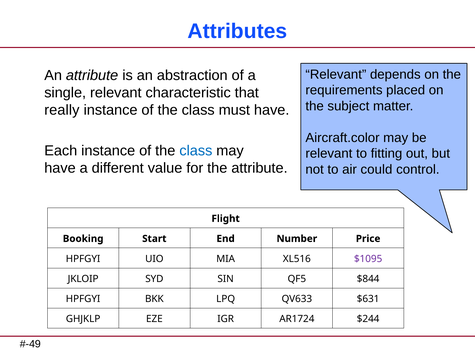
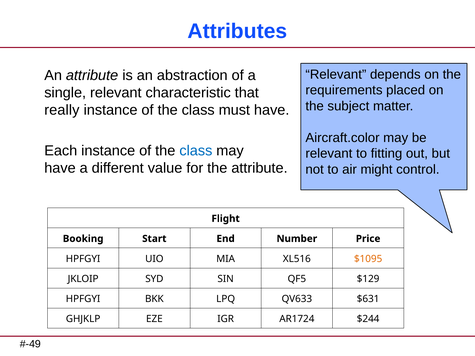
could: could -> might
$1095 colour: purple -> orange
$844: $844 -> $129
